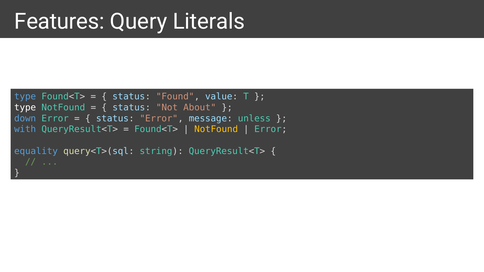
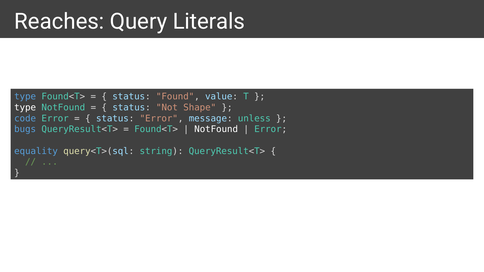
Features: Features -> Reaches
About: About -> Shape
down: down -> code
with: with -> bugs
NotFound at (216, 129) colour: yellow -> white
